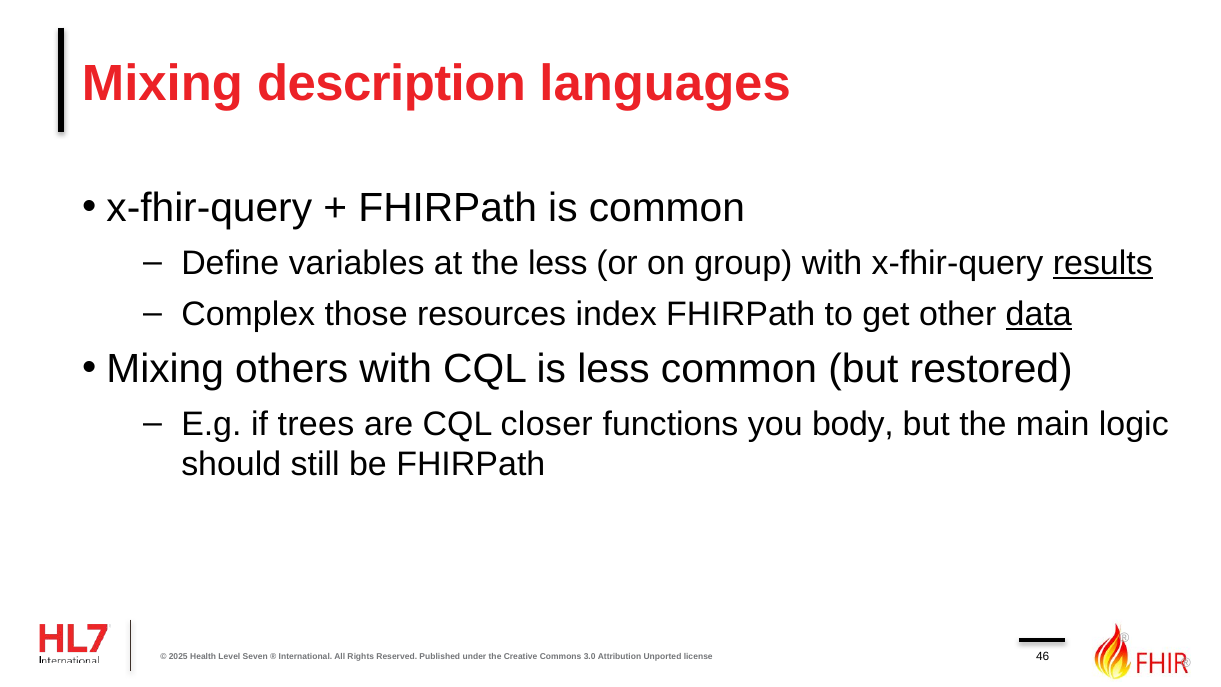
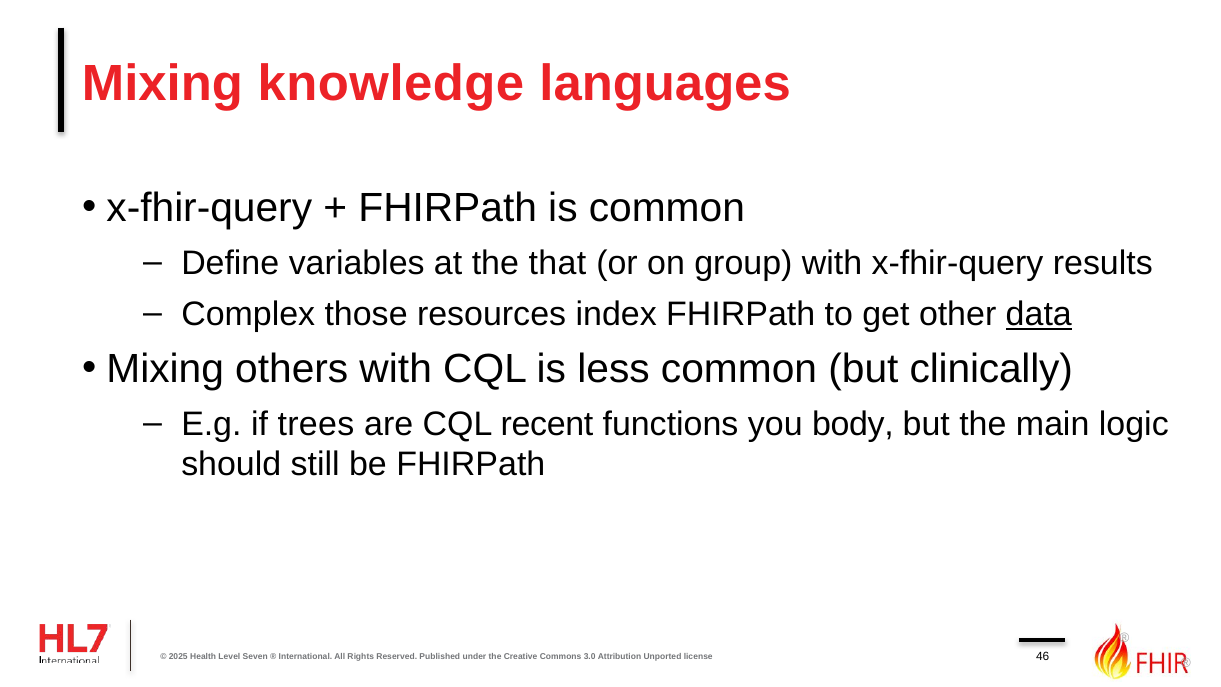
description: description -> knowledge
the less: less -> that
results underline: present -> none
restored: restored -> clinically
closer: closer -> recent
